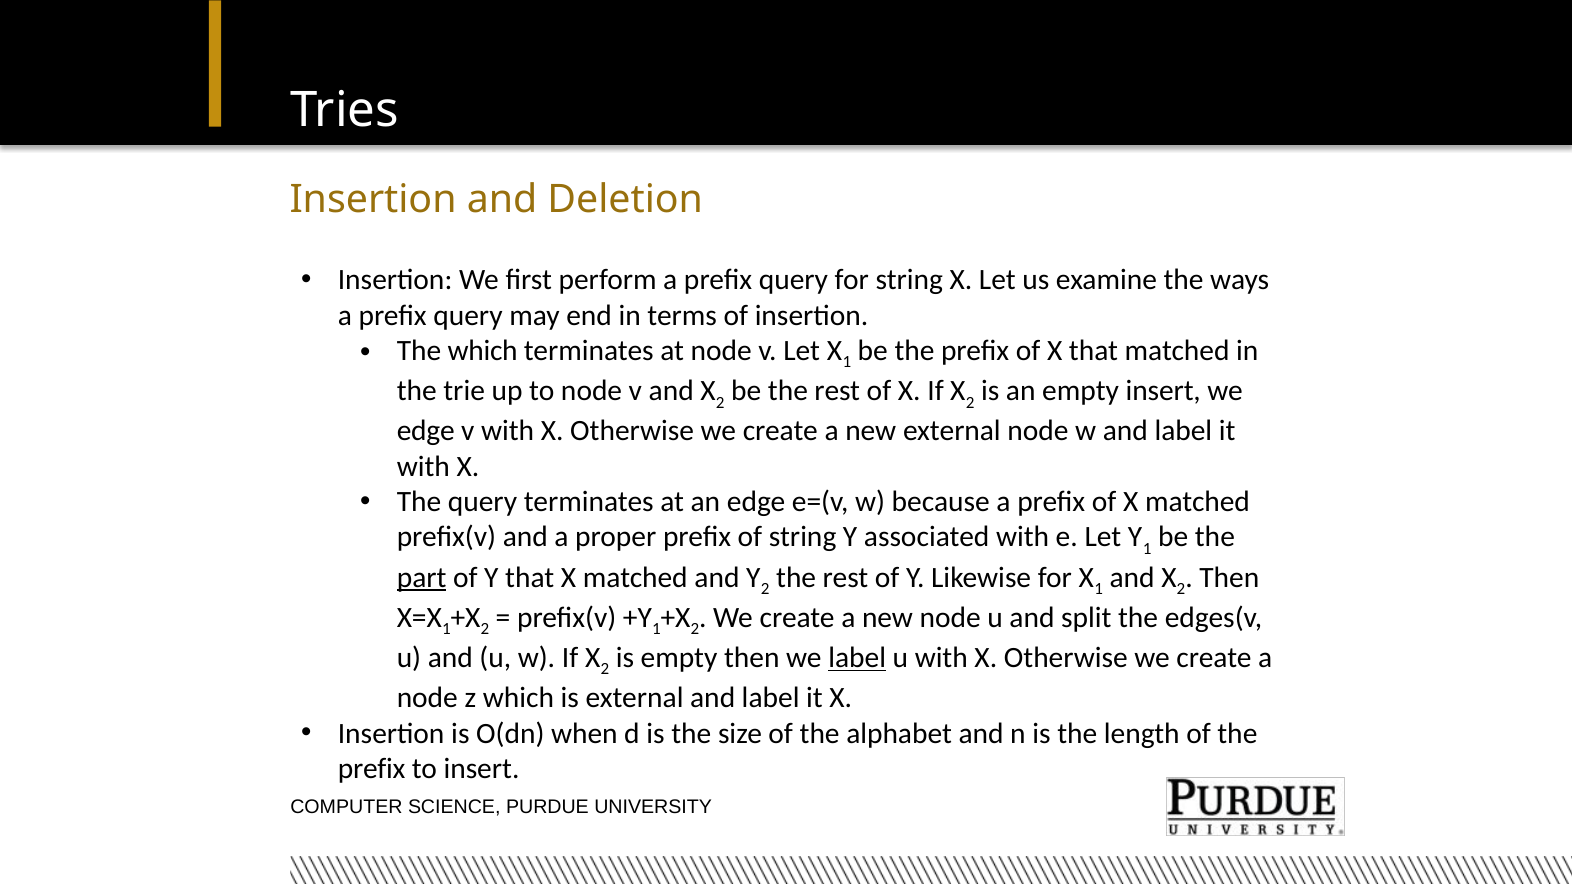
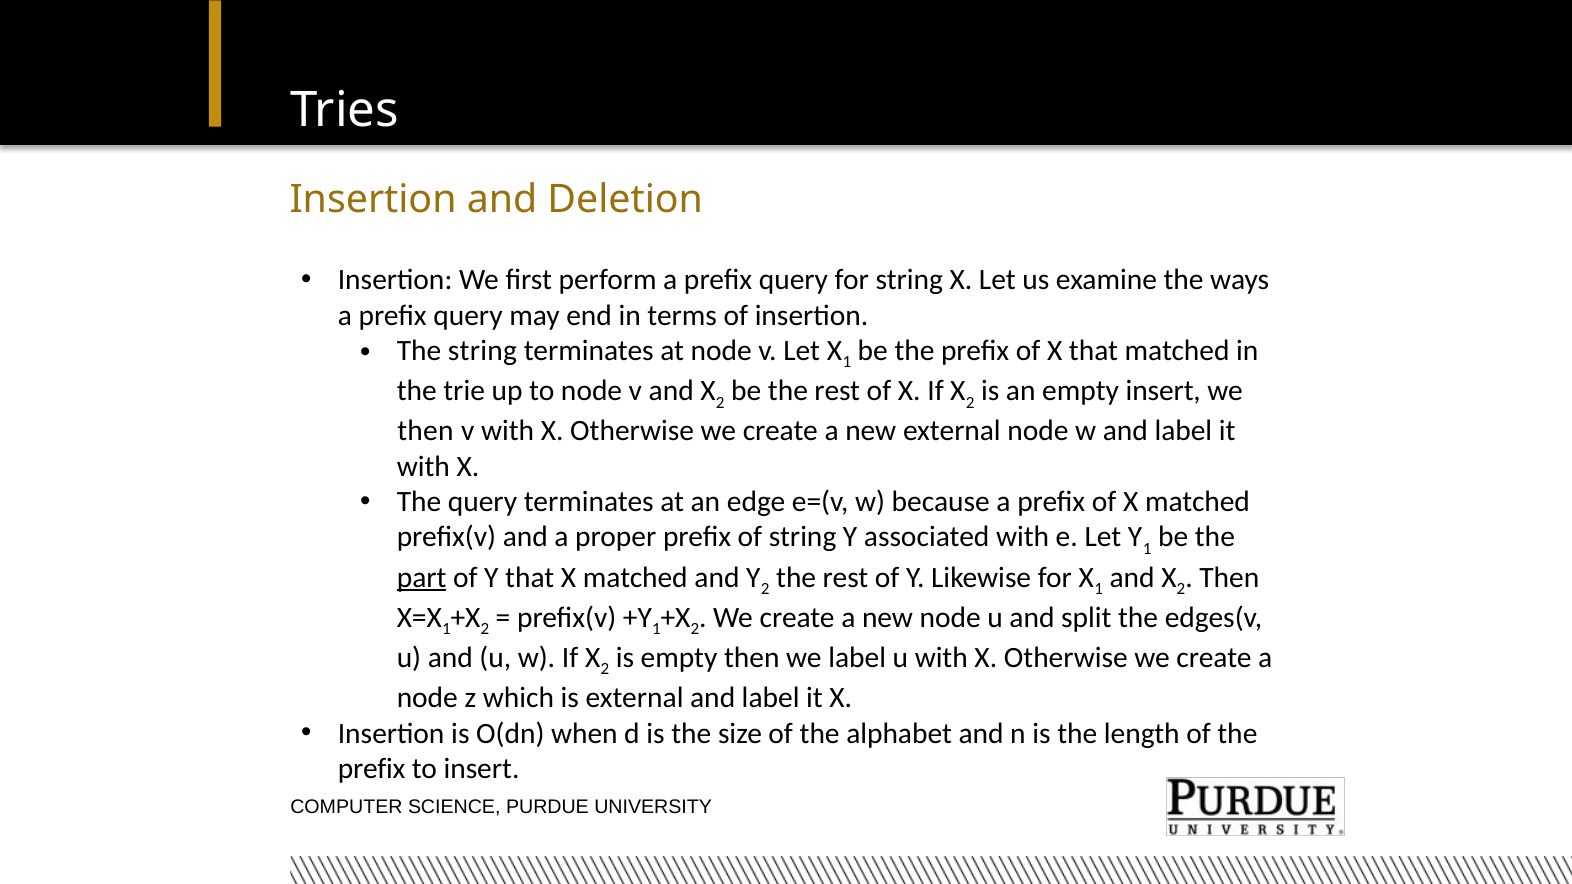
The which: which -> string
edge at (426, 431): edge -> then
label at (857, 658) underline: present -> none
